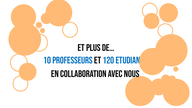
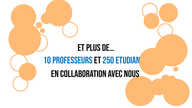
120: 120 -> 250
